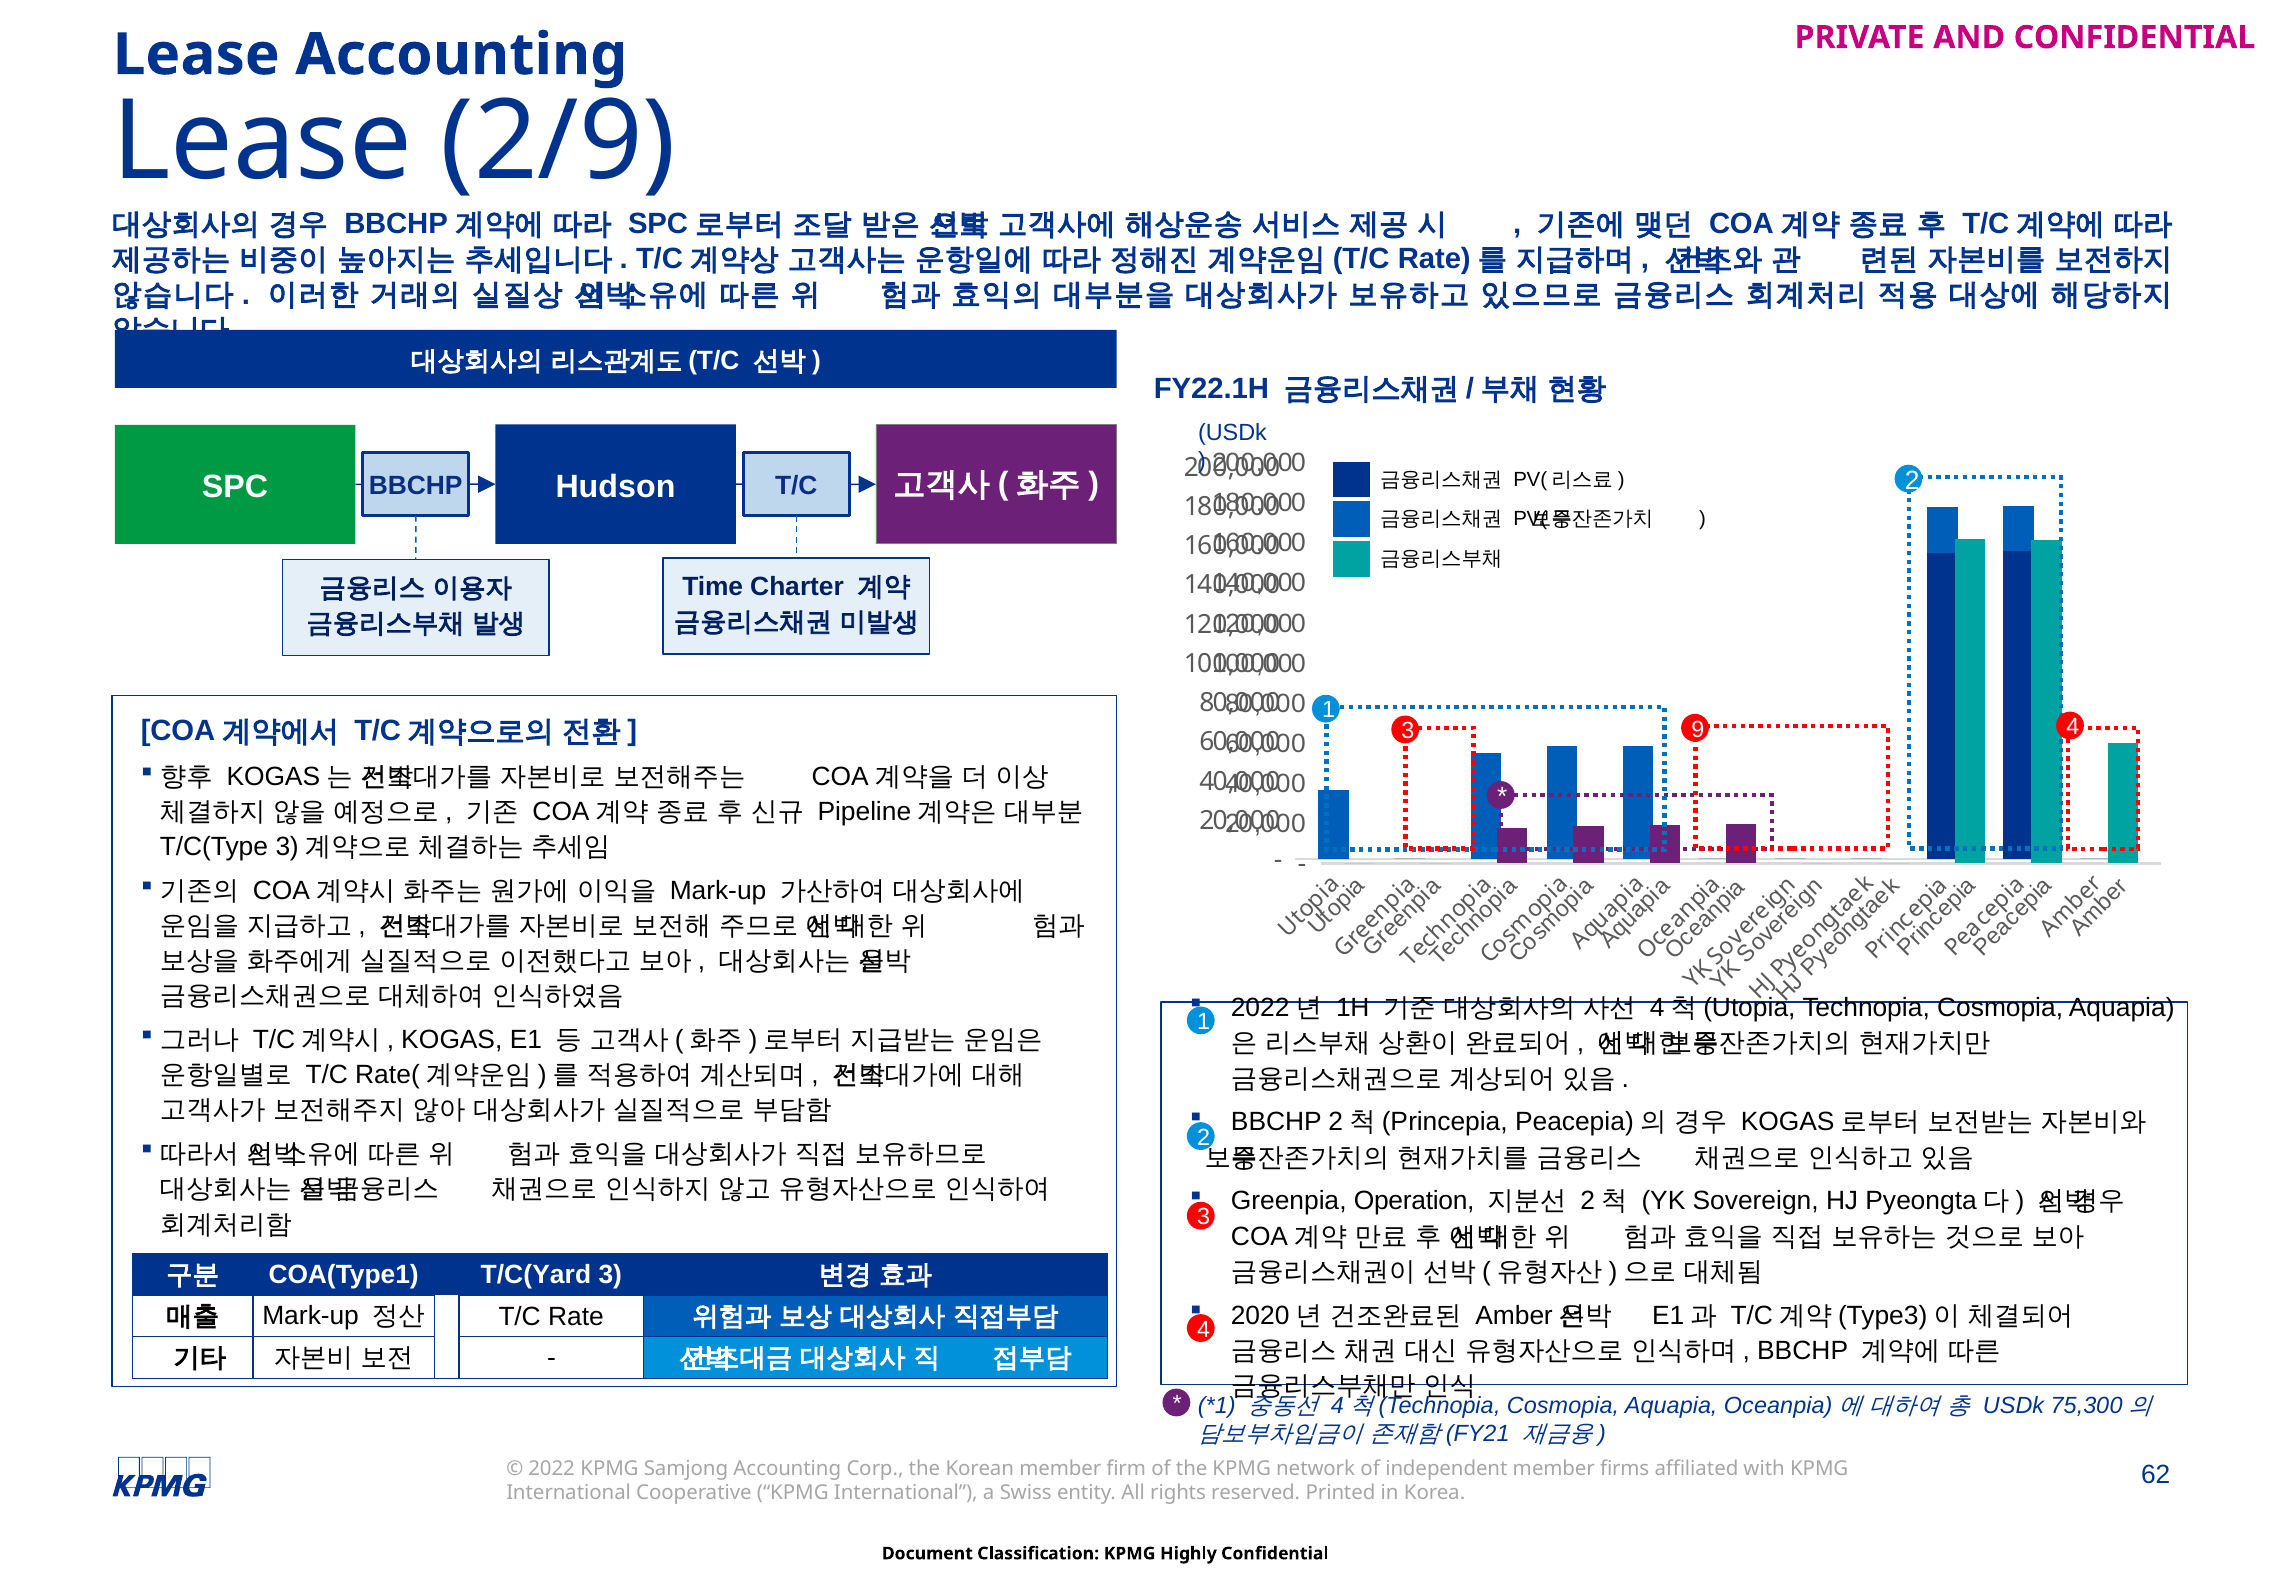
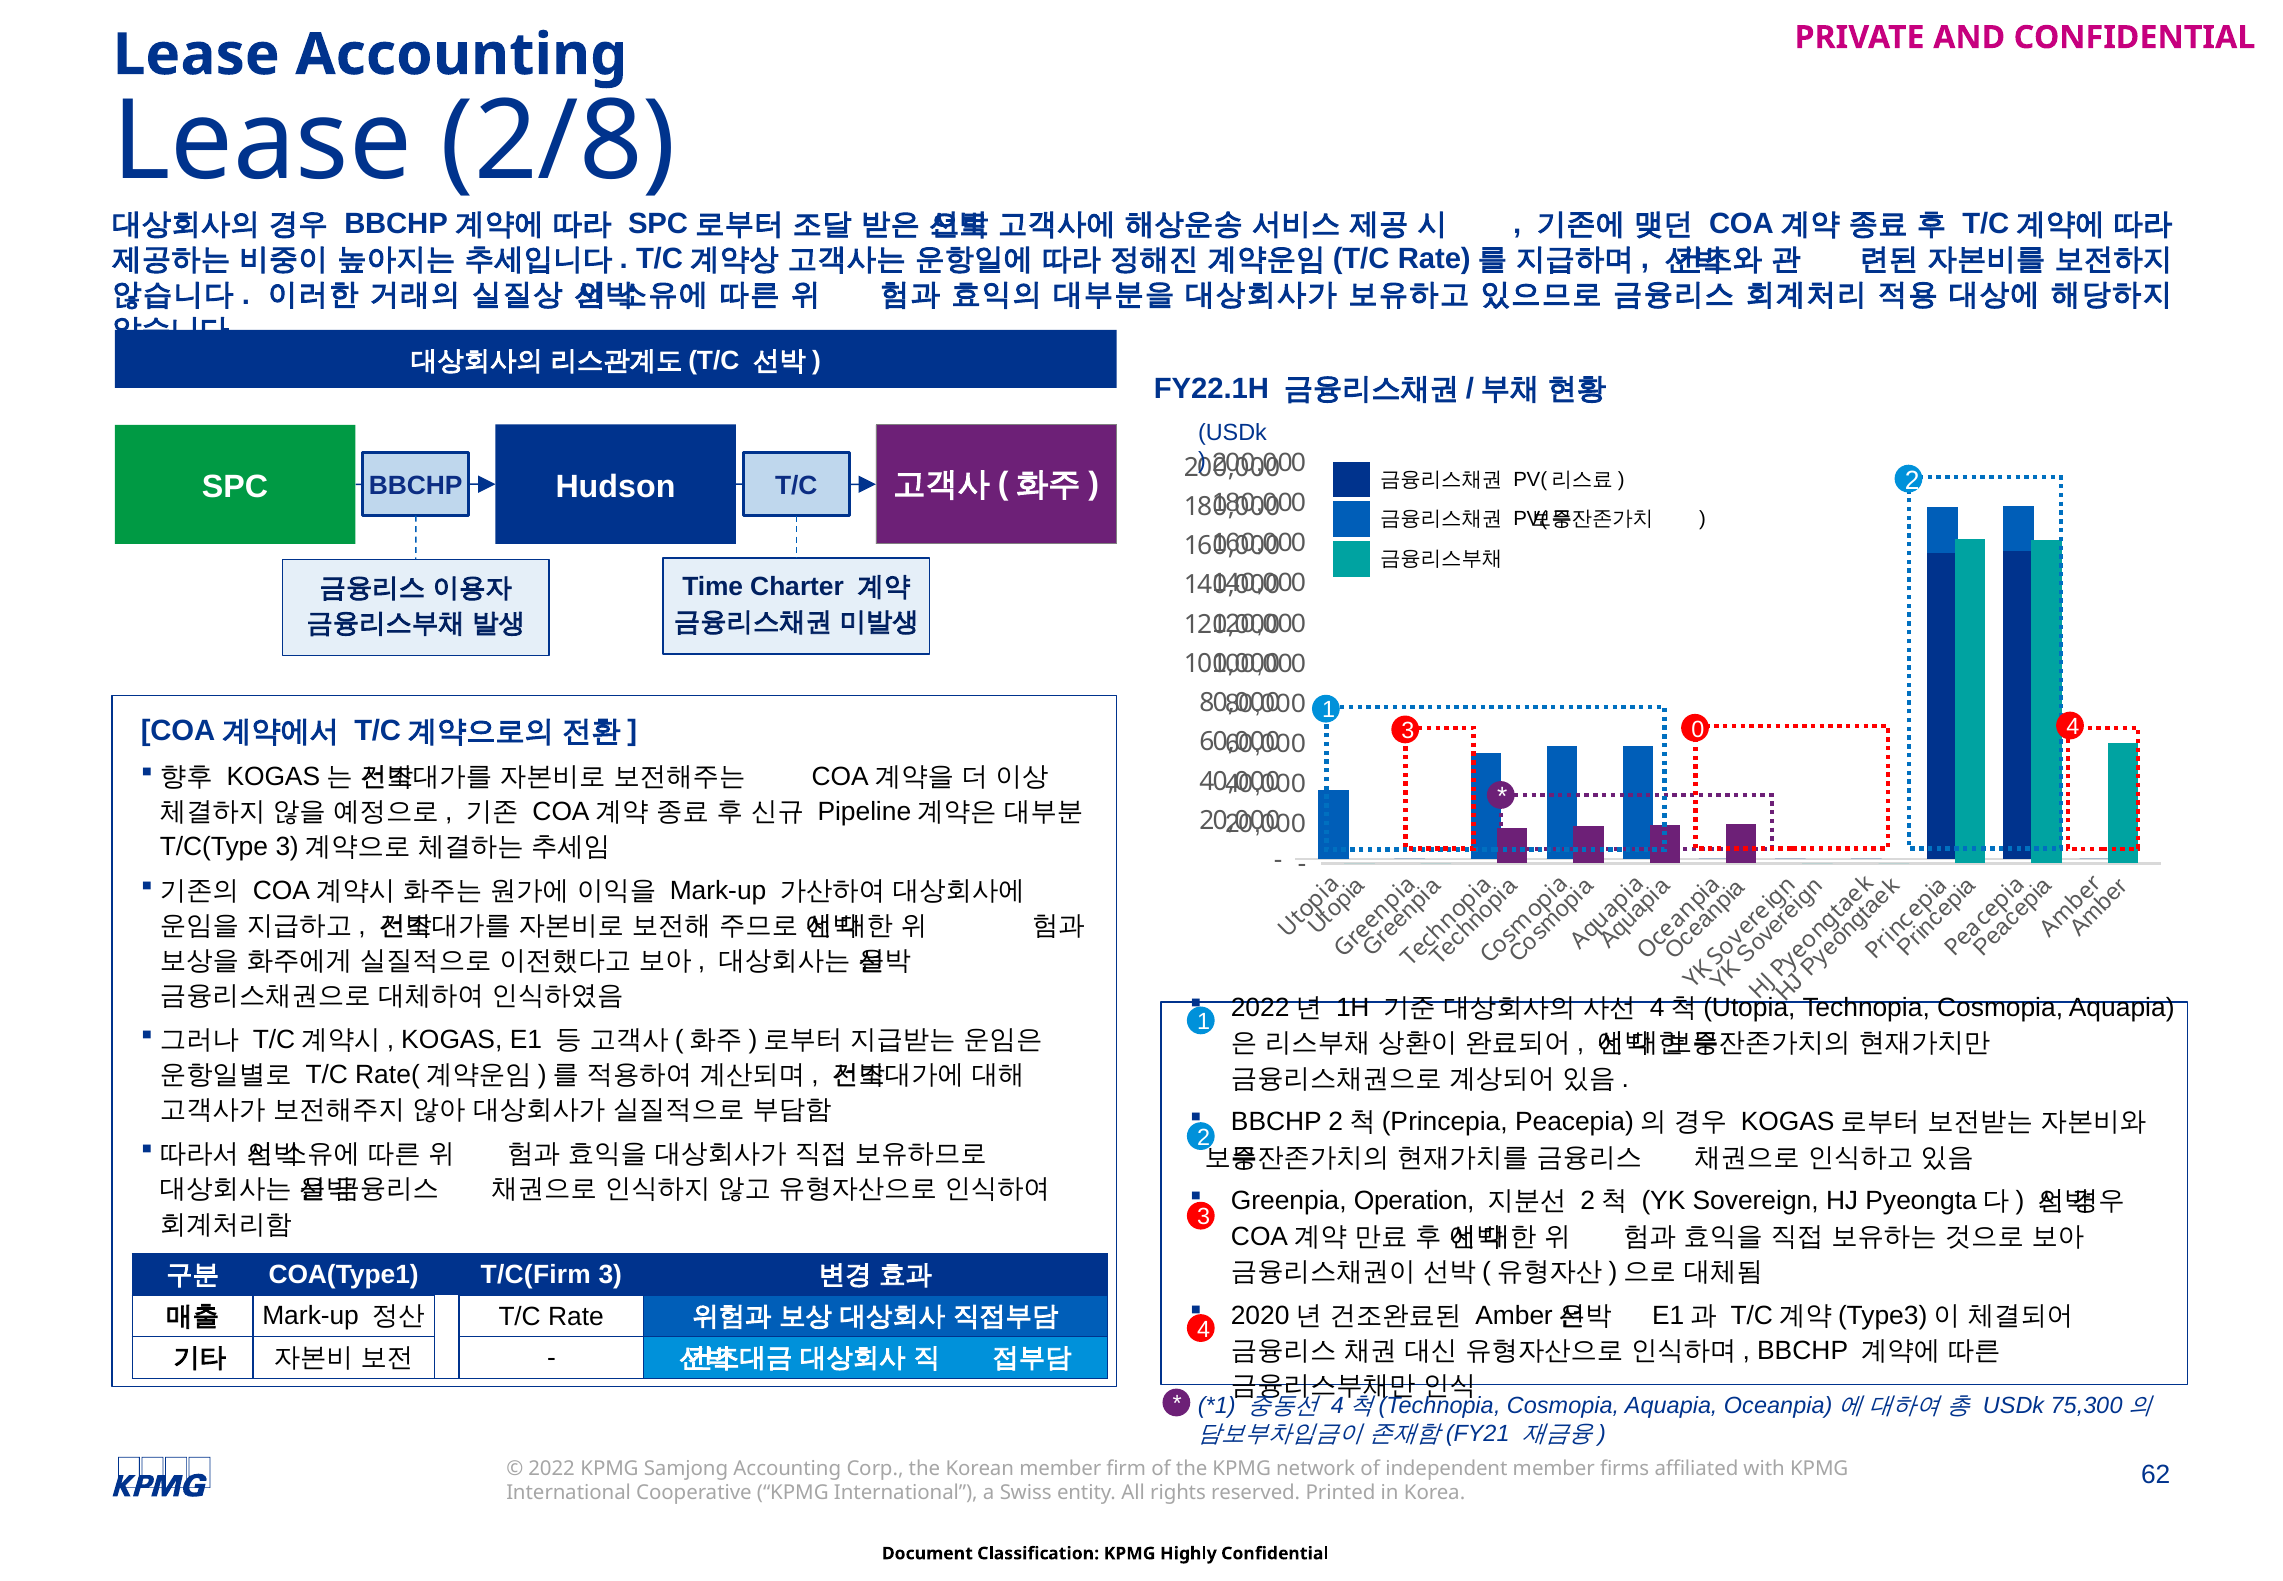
2/9: 2/9 -> 2/8
9: 9 -> 0
T/C(Yard: T/C(Yard -> T/C(Firm
